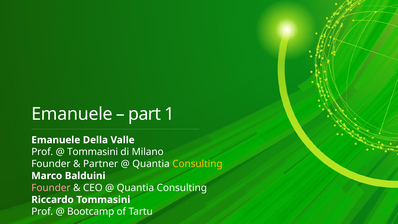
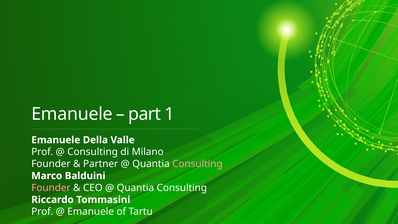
Tommasini at (93, 152): Tommasini -> Consulting
Consulting at (197, 164) colour: yellow -> pink
Bootcamp at (91, 212): Bootcamp -> Emanuele
